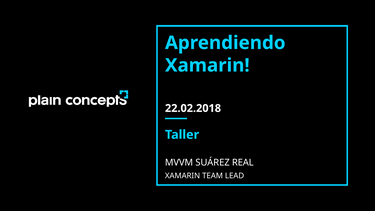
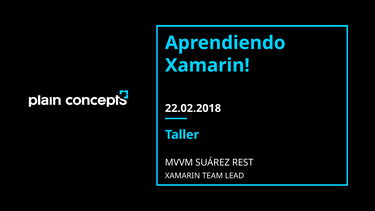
REAL: REAL -> REST
